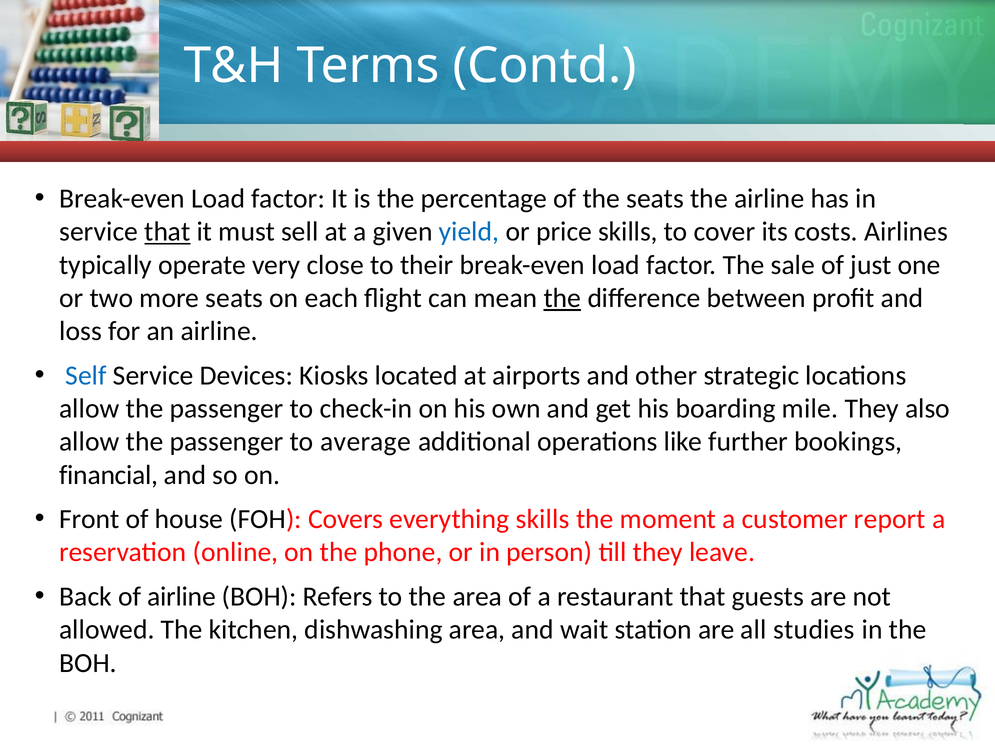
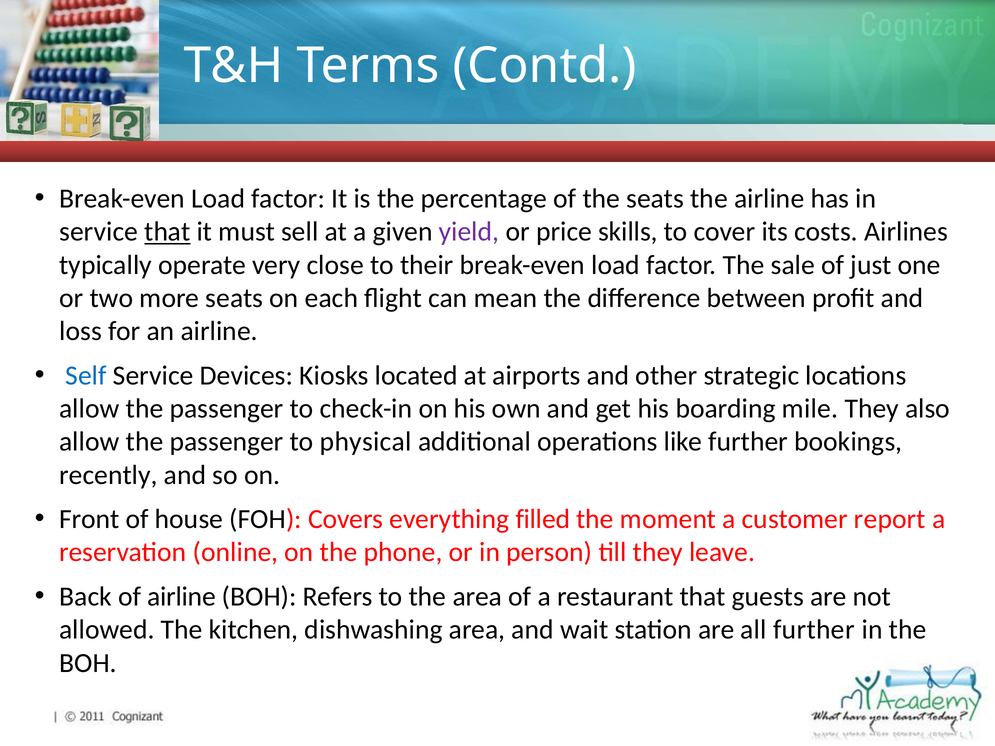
yield colour: blue -> purple
the at (562, 298) underline: present -> none
average: average -> physical
financial: financial -> recently
everything skills: skills -> filled
all studies: studies -> further
